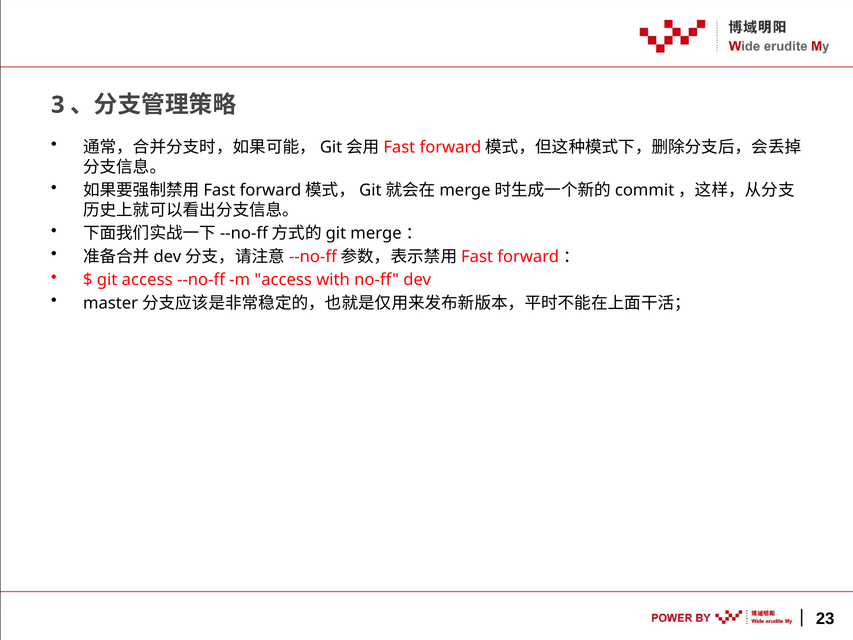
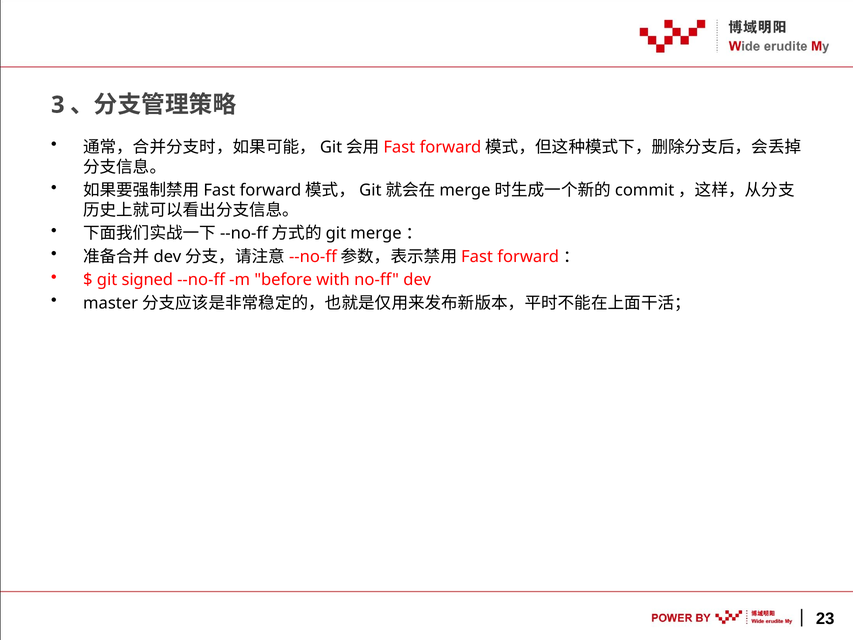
git access: access -> signed
m access: access -> before
